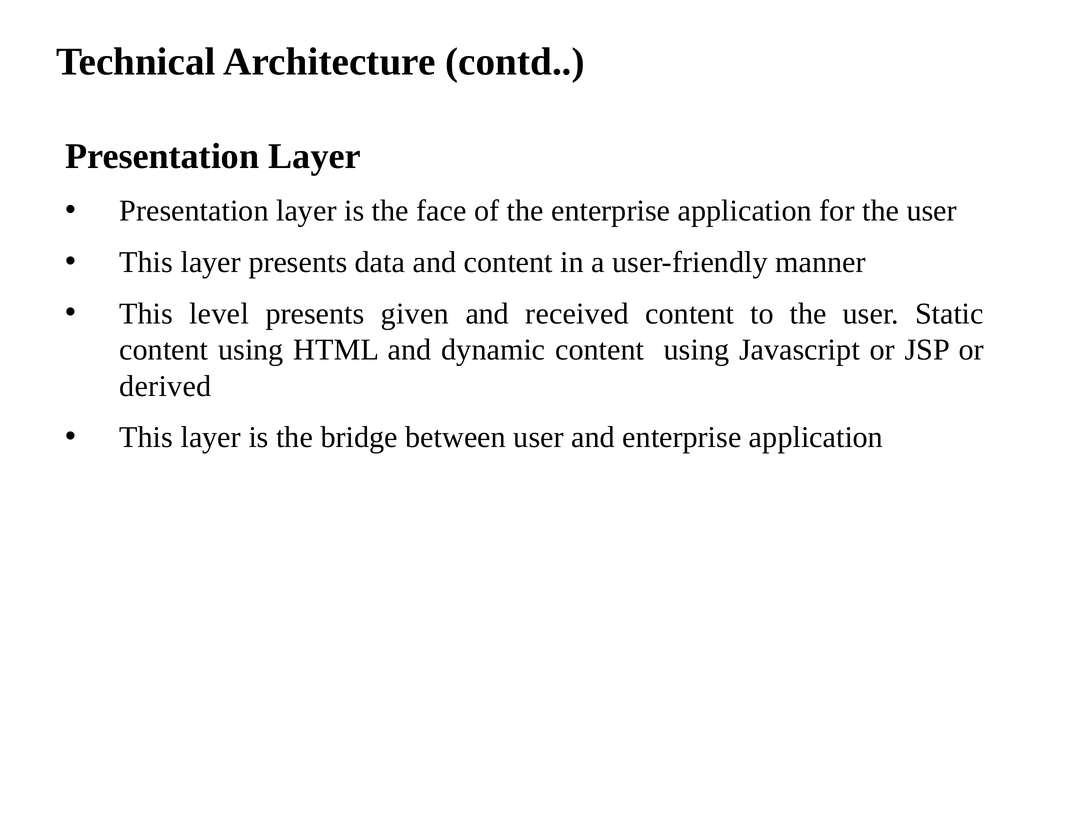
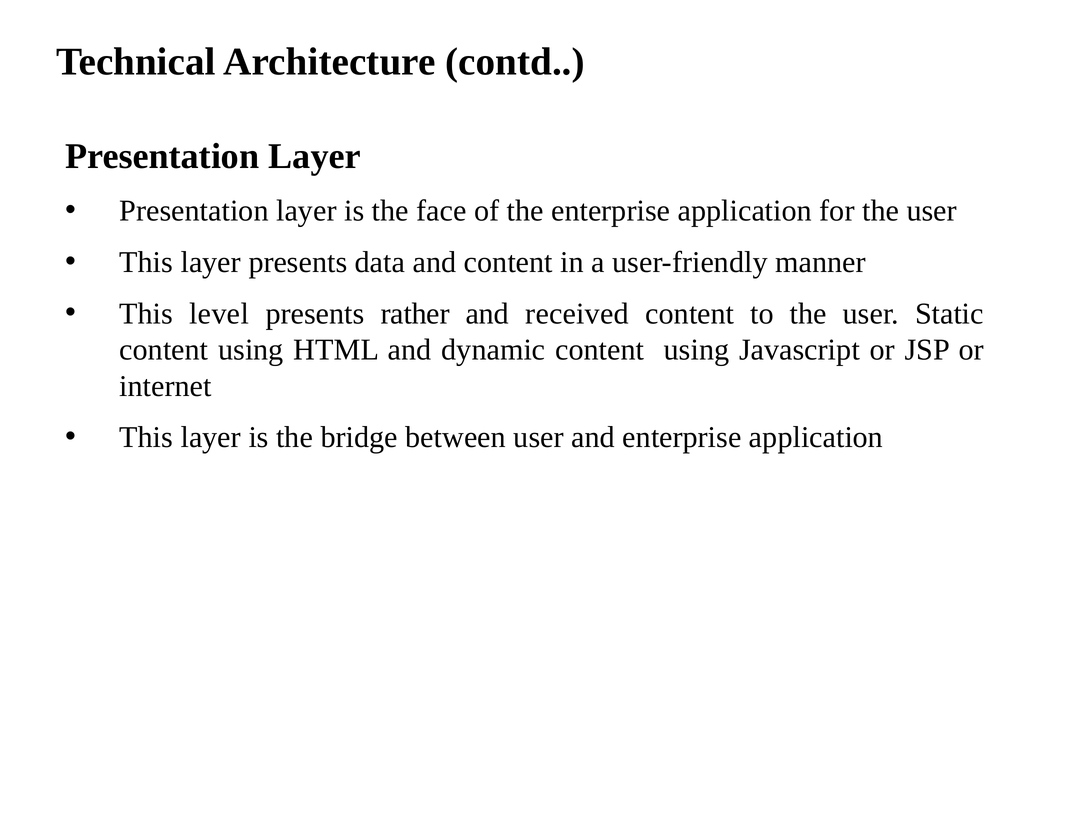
given: given -> rather
derived: derived -> internet
